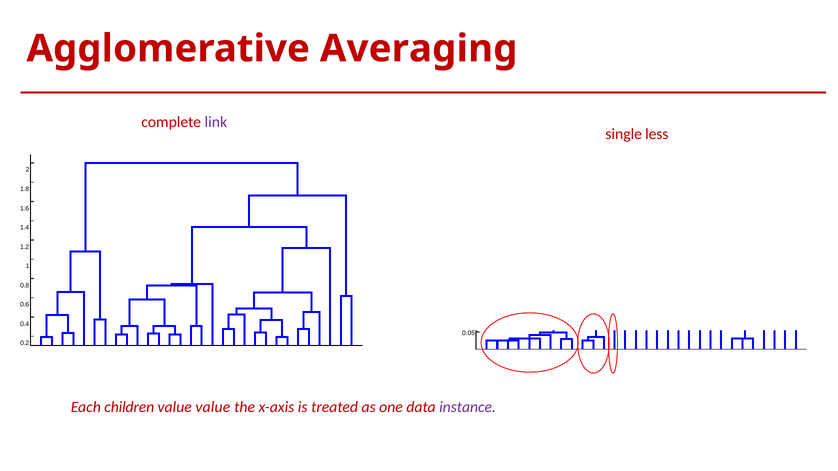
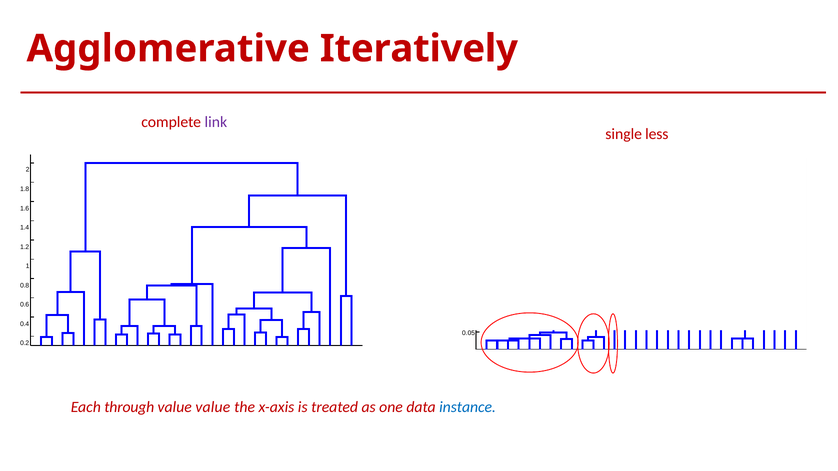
Averaging: Averaging -> Iteratively
children: children -> through
instance colour: purple -> blue
